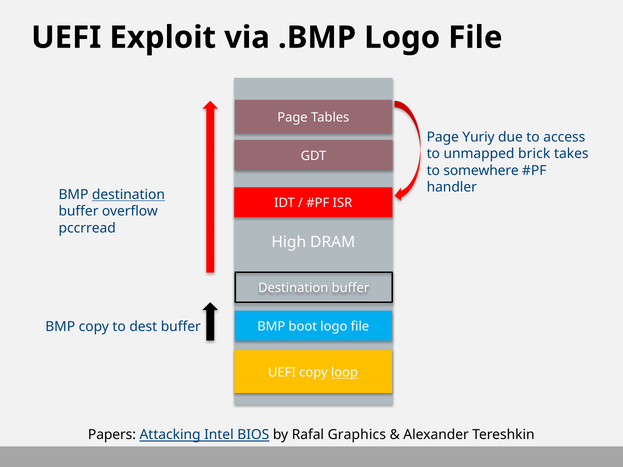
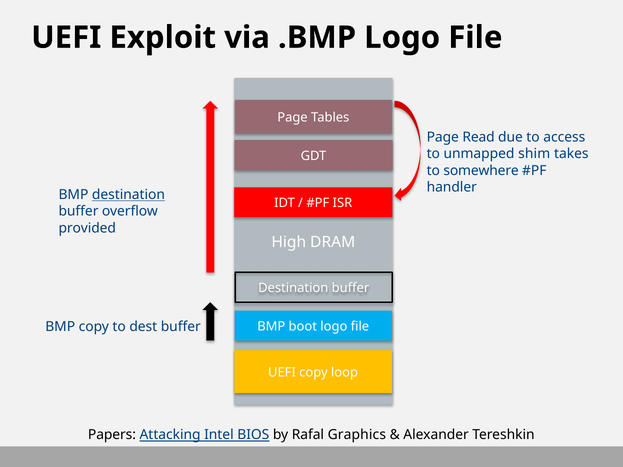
Yuriy: Yuriy -> Read
brick: brick -> shim
pccrread: pccrread -> provided
loop underline: present -> none
